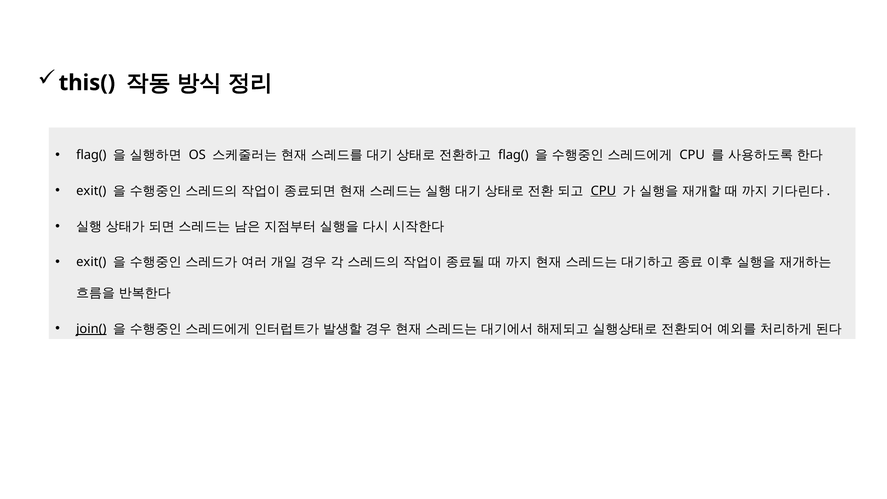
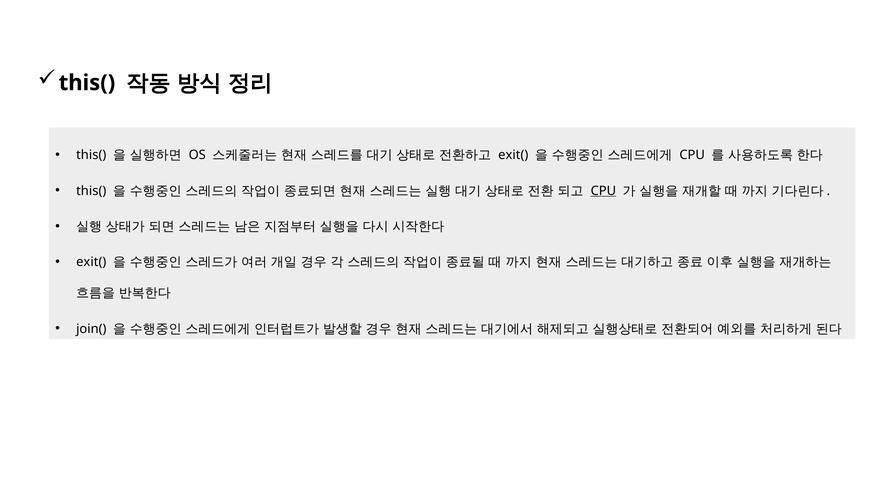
flag( at (91, 155): flag( -> this(
flag( at (513, 155): flag( -> exit(
exit( at (91, 191): exit( -> this(
join( underline: present -> none
